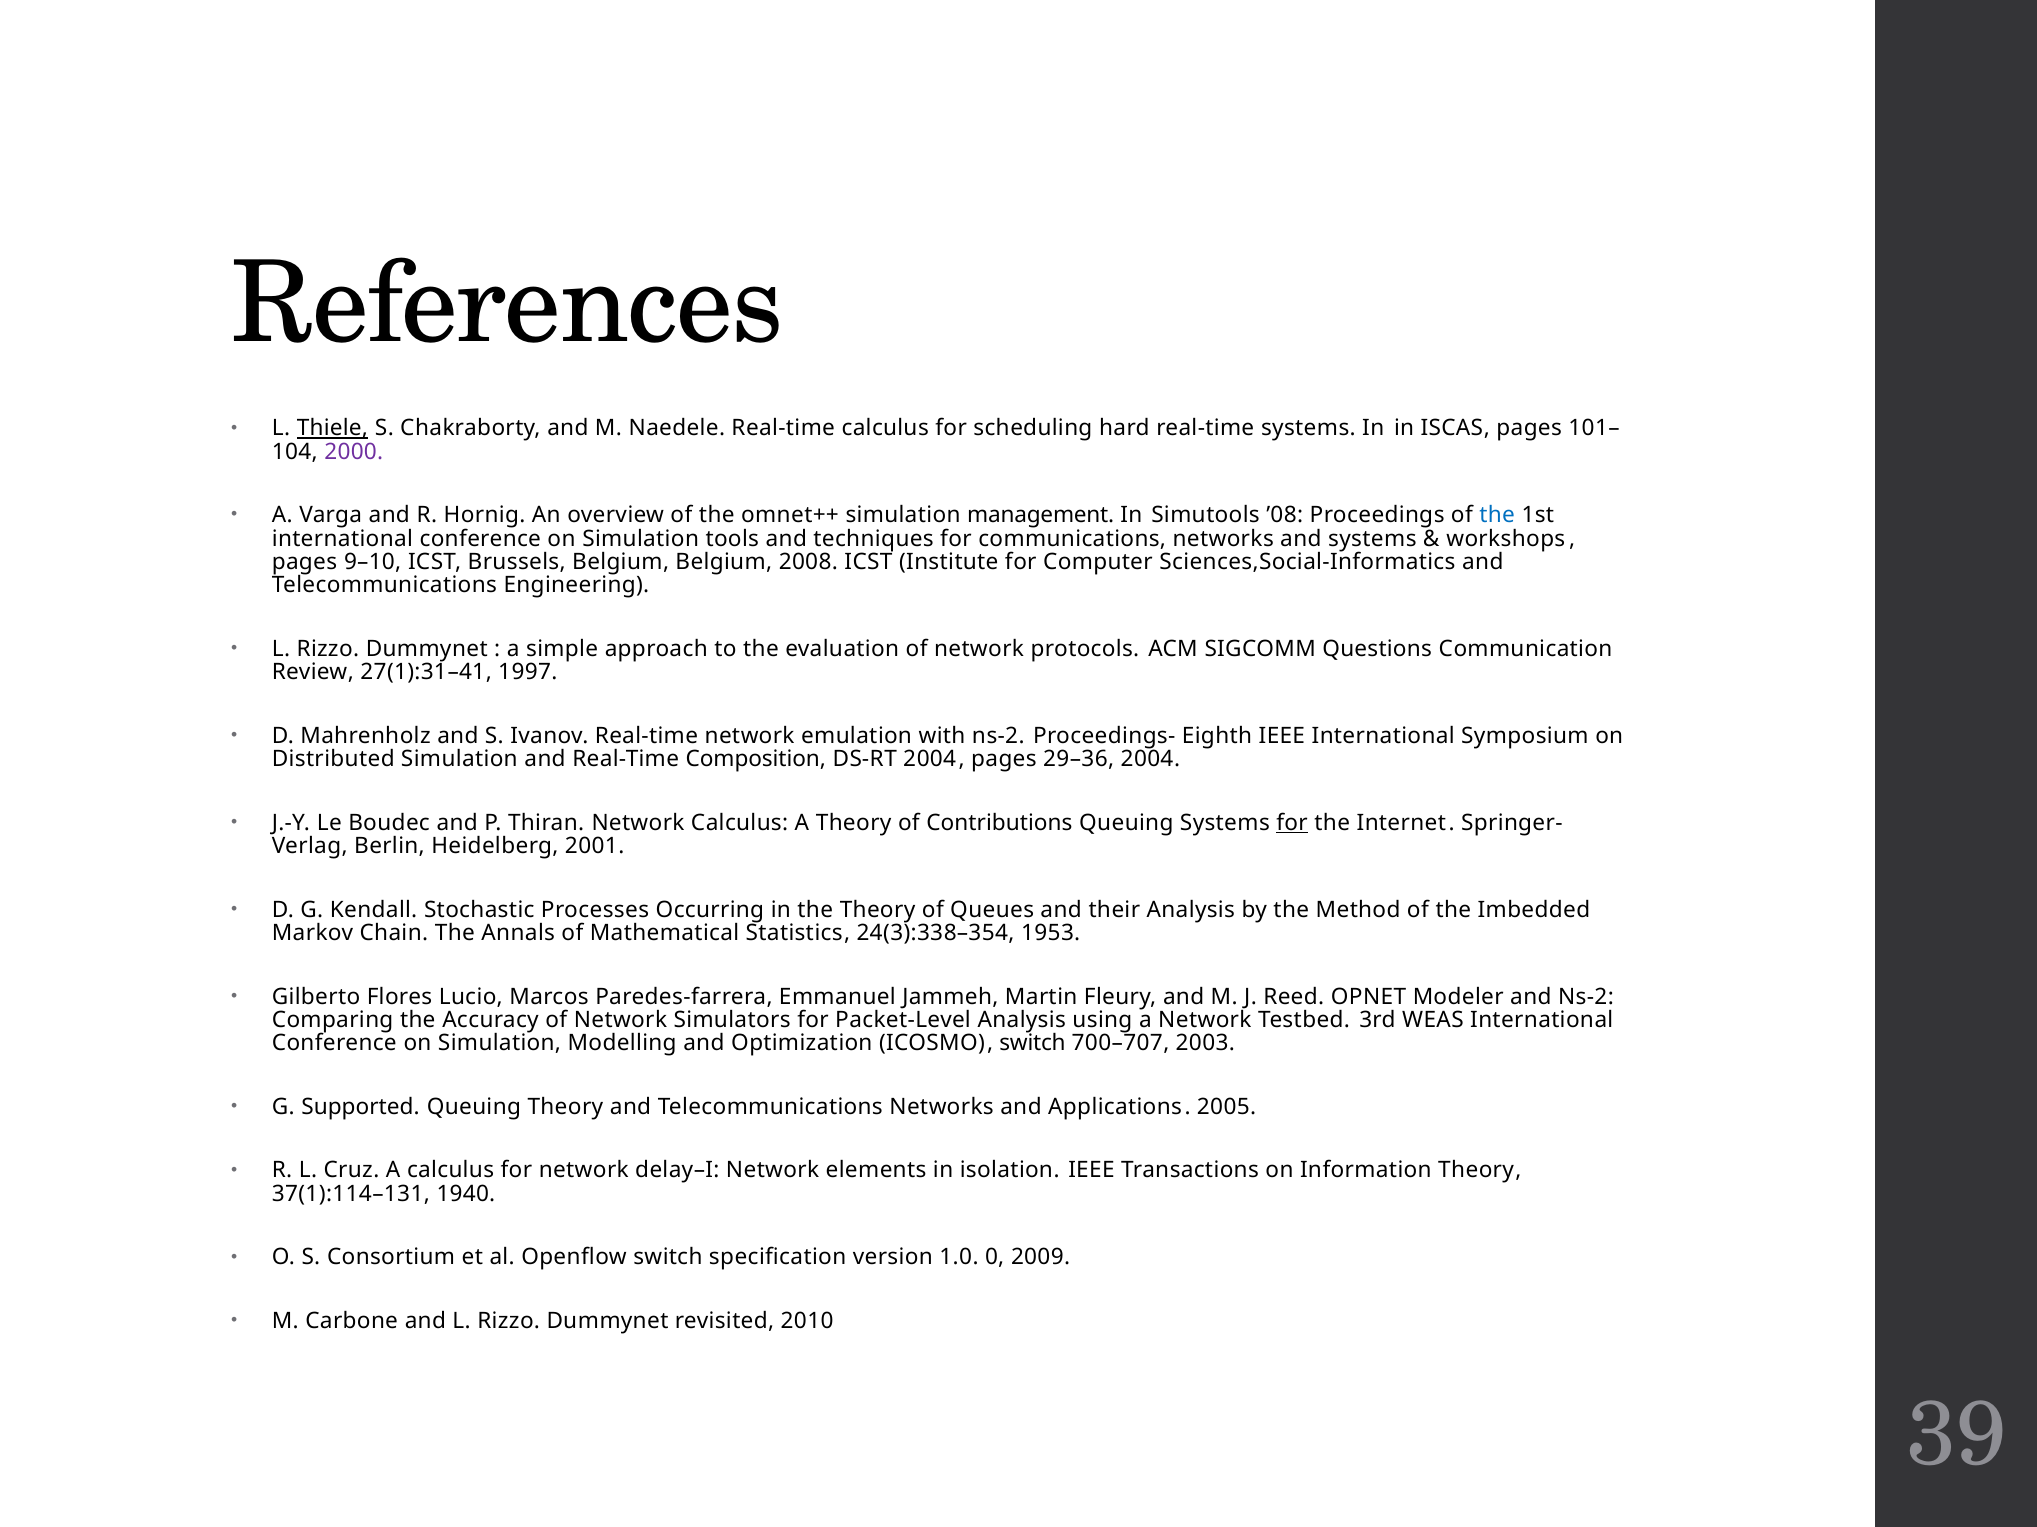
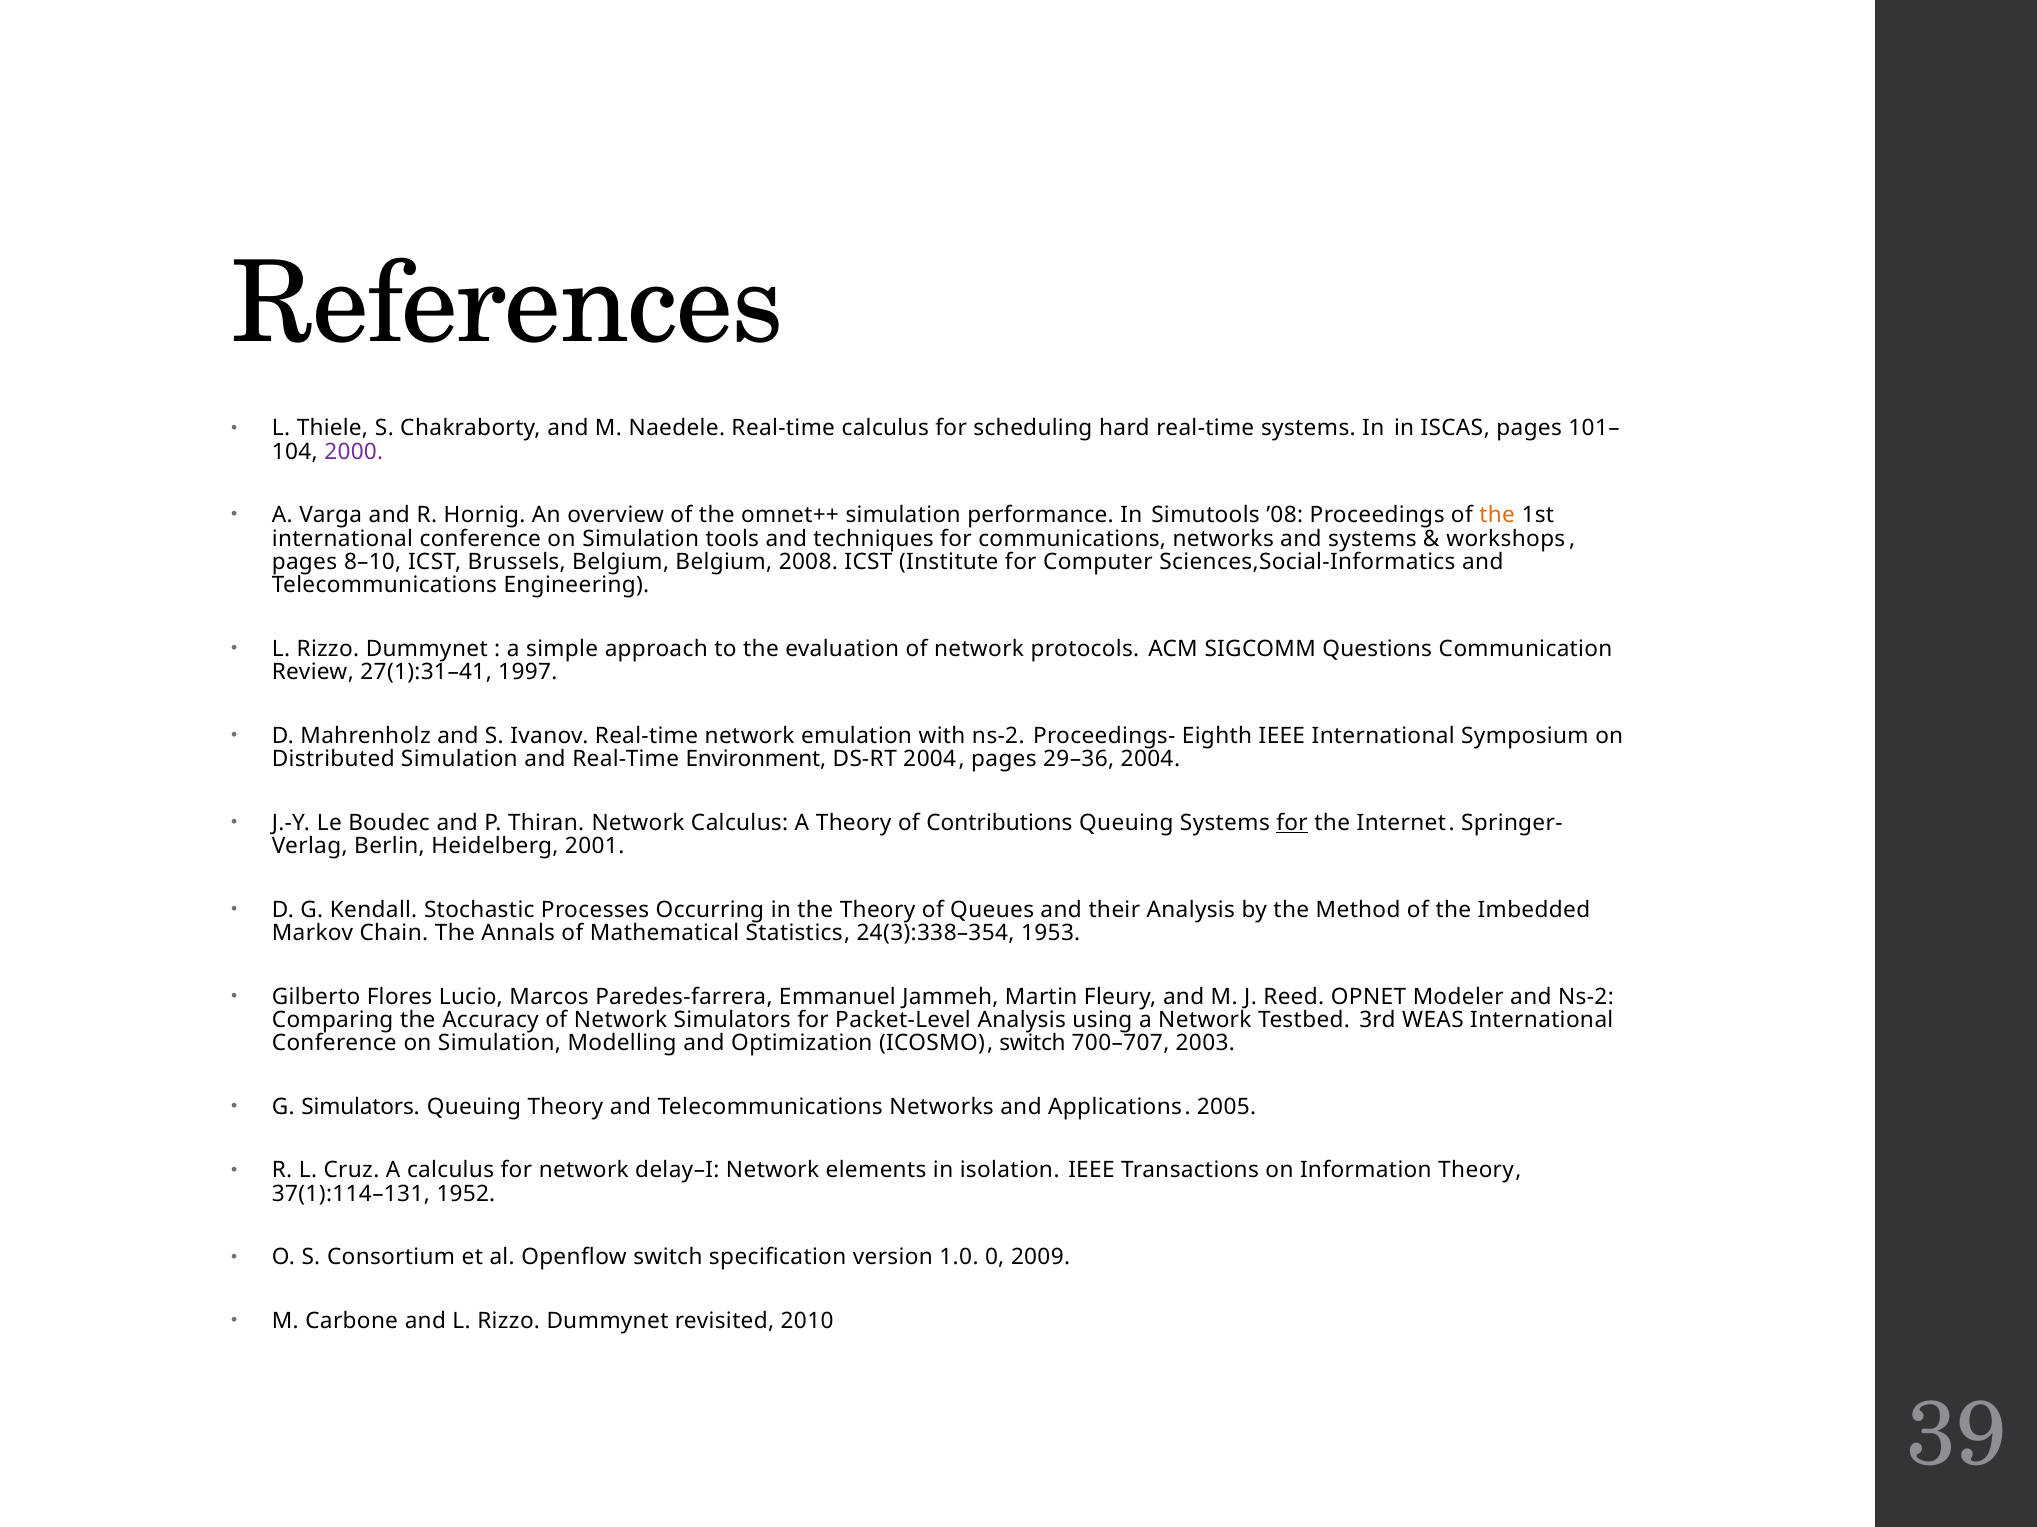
Thiele underline: present -> none
management: management -> performance
the at (1497, 516) colour: blue -> orange
9–10: 9–10 -> 8–10
Composition: Composition -> Environment
G Supported: Supported -> Simulators
1940: 1940 -> 1952
